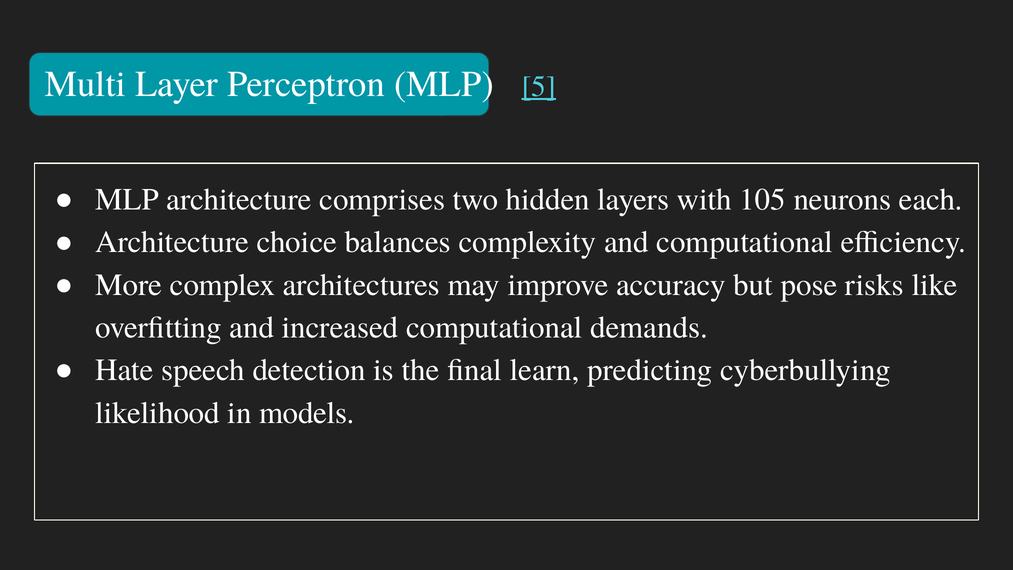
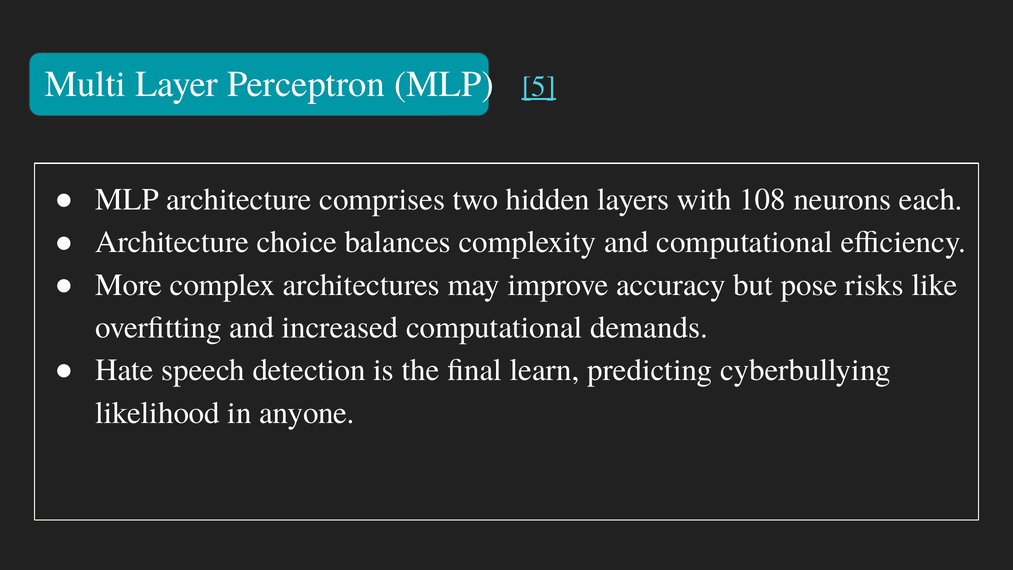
105: 105 -> 108
models: models -> anyone
